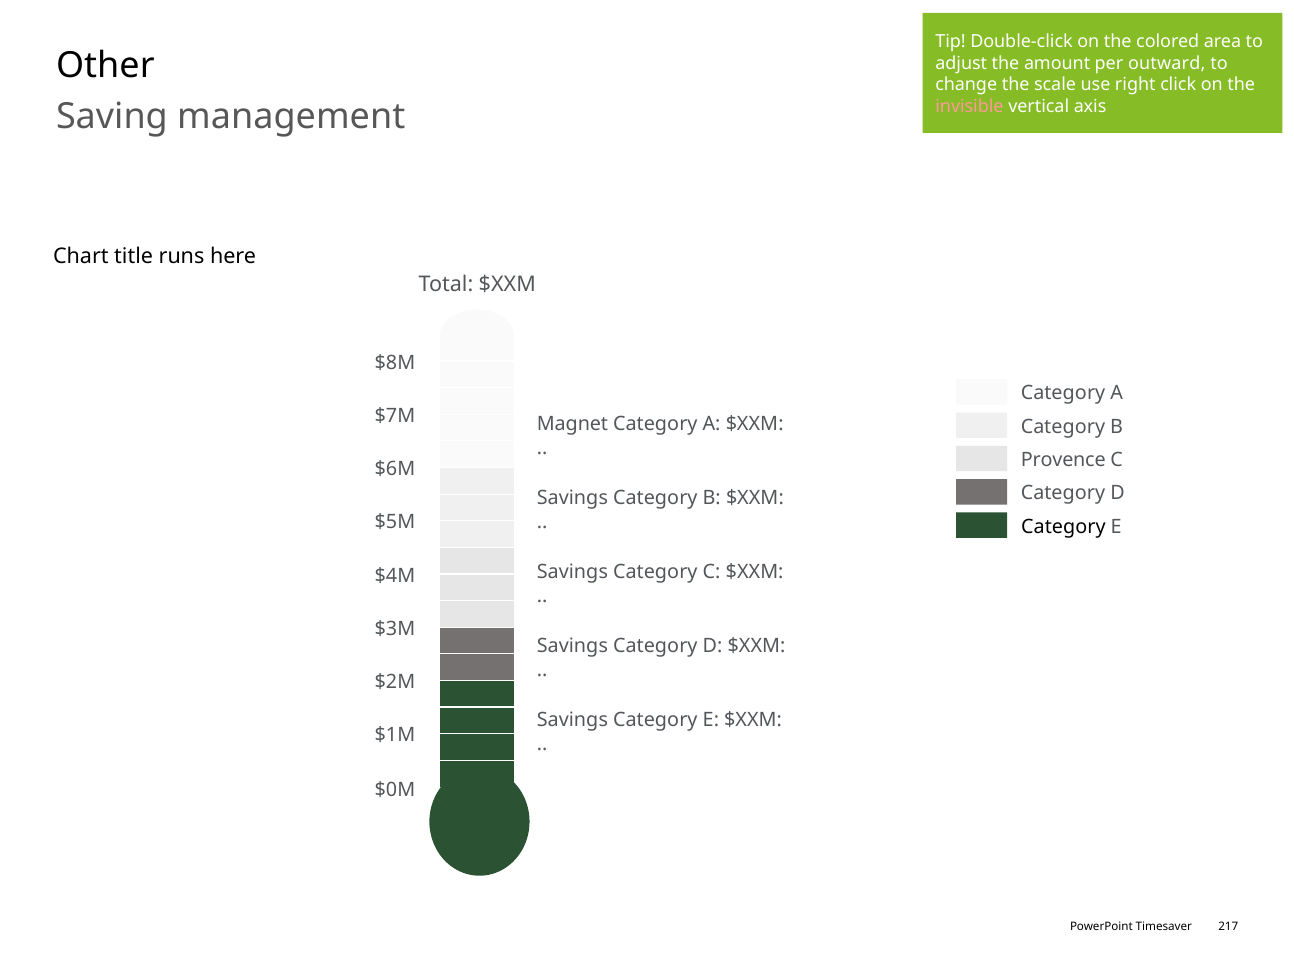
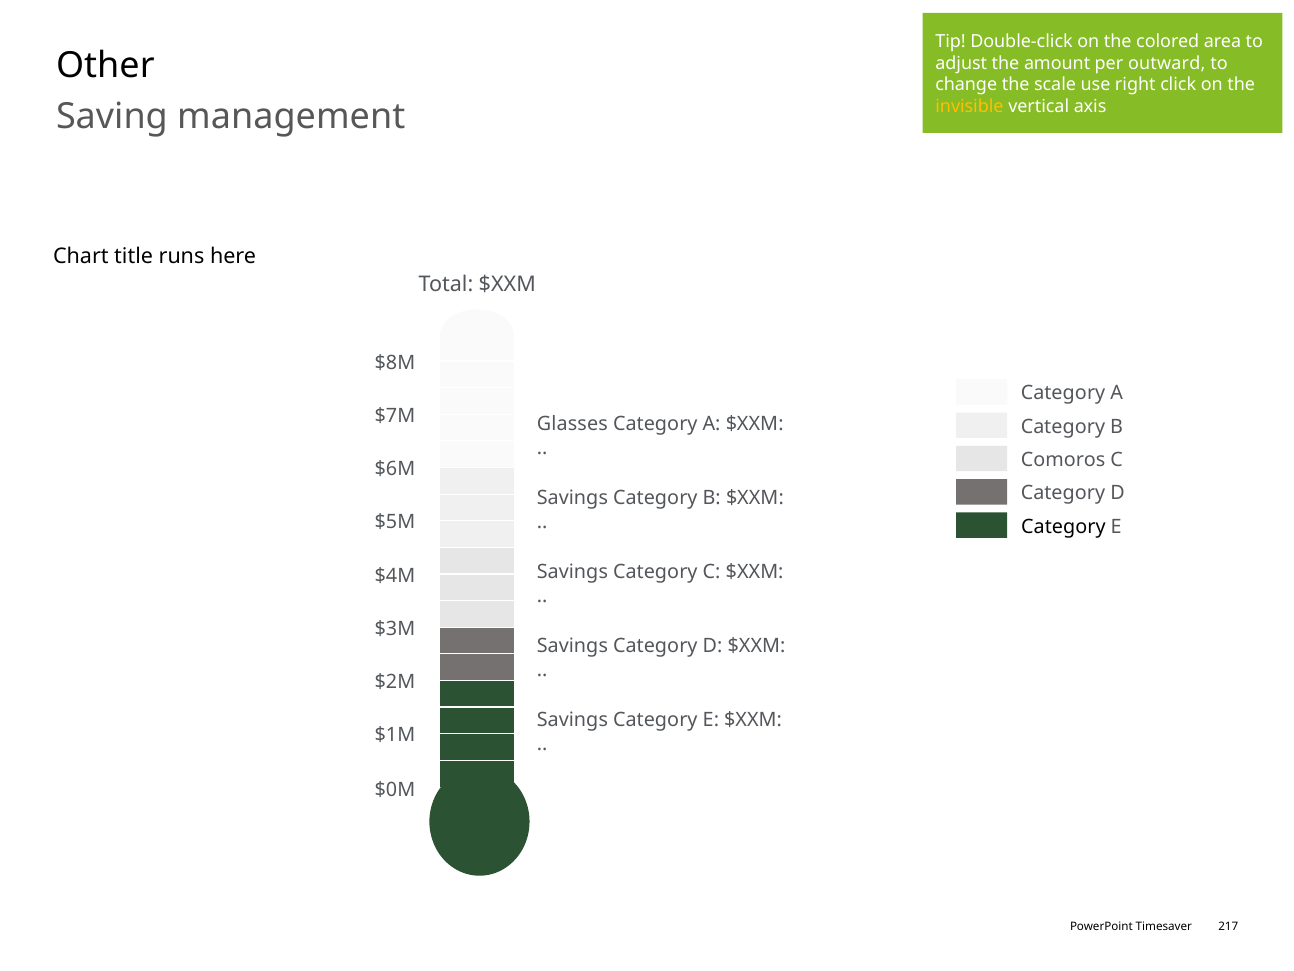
invisible colour: pink -> yellow
Magnet: Magnet -> Glasses
Provence: Provence -> Comoros
